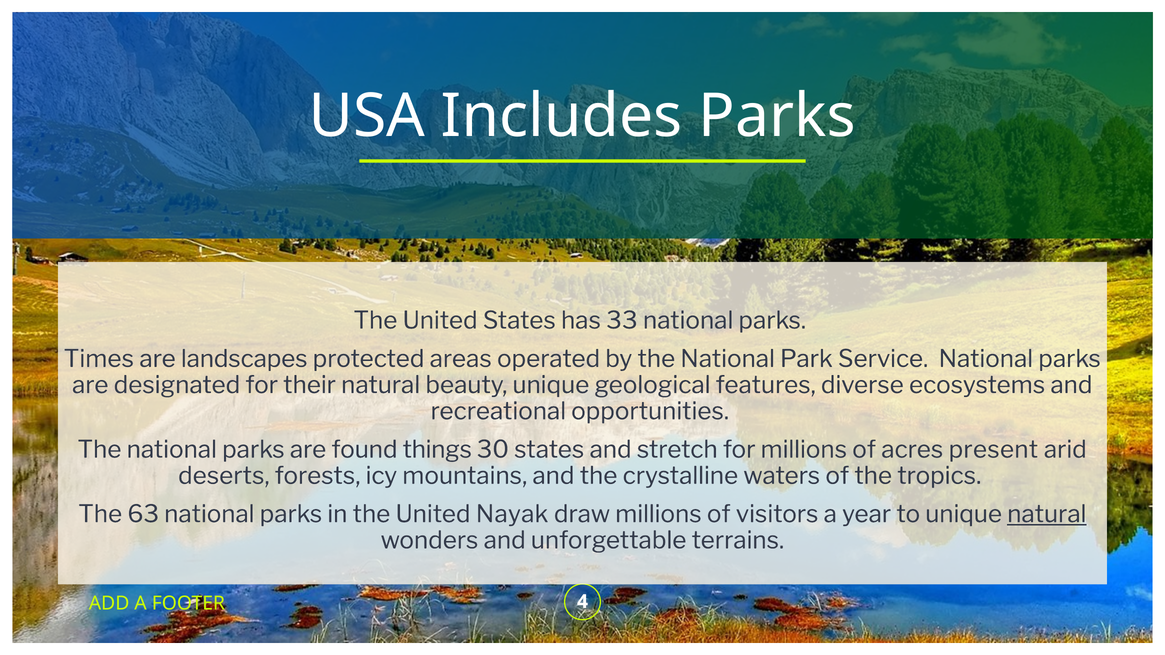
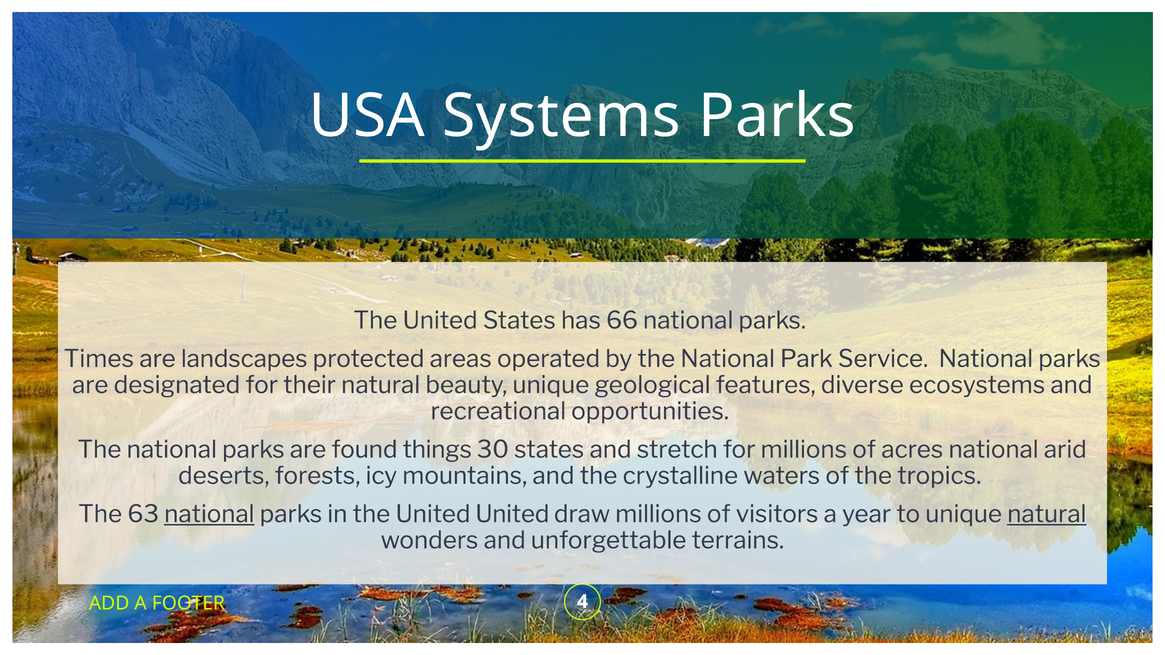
Includes: Includes -> Systems
33: 33 -> 66
acres present: present -> national
national at (209, 514) underline: none -> present
United Nayak: Nayak -> United
